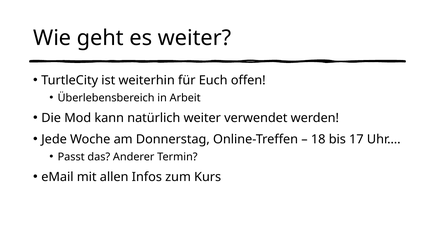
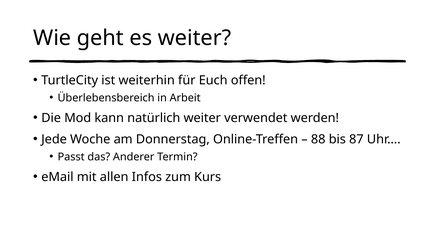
18: 18 -> 88
17: 17 -> 87
